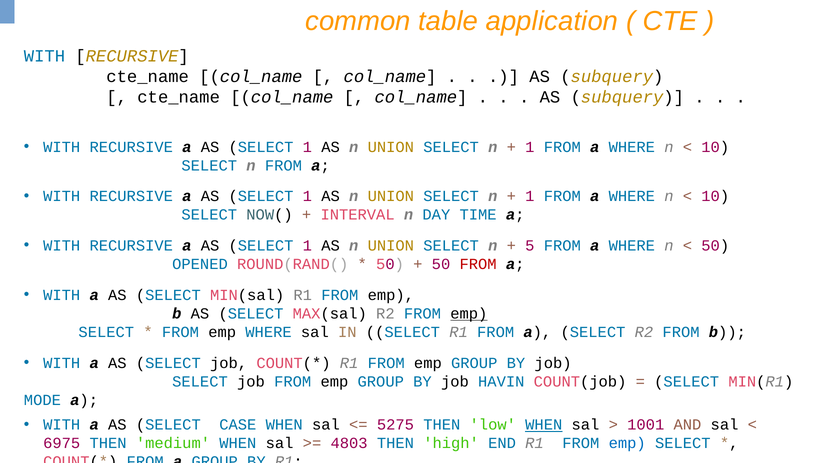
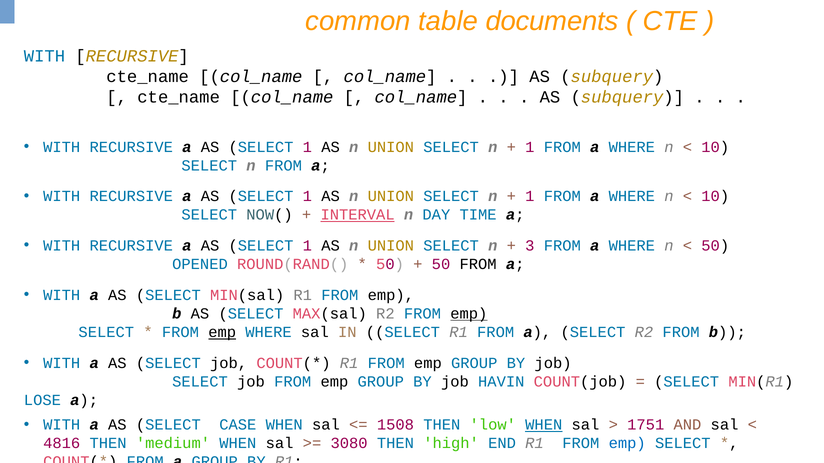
application: application -> documents
INTERVAL underline: none -> present
5: 5 -> 3
FROM at (478, 265) colour: red -> black
emp at (222, 333) underline: none -> present
MODE: MODE -> LOSE
5275: 5275 -> 1508
1001: 1001 -> 1751
6975: 6975 -> 4816
4803: 4803 -> 3080
